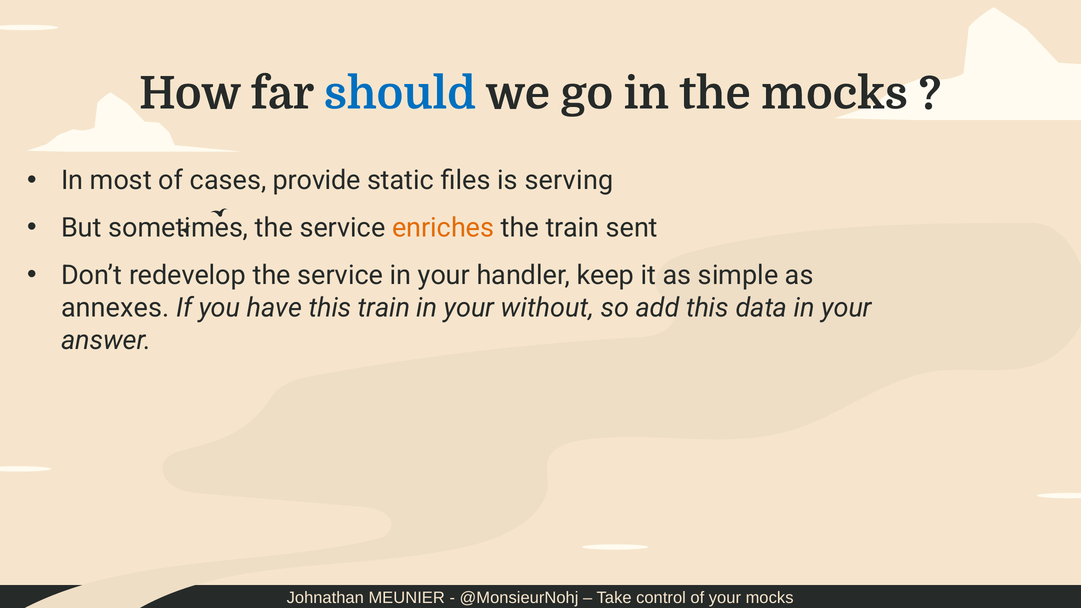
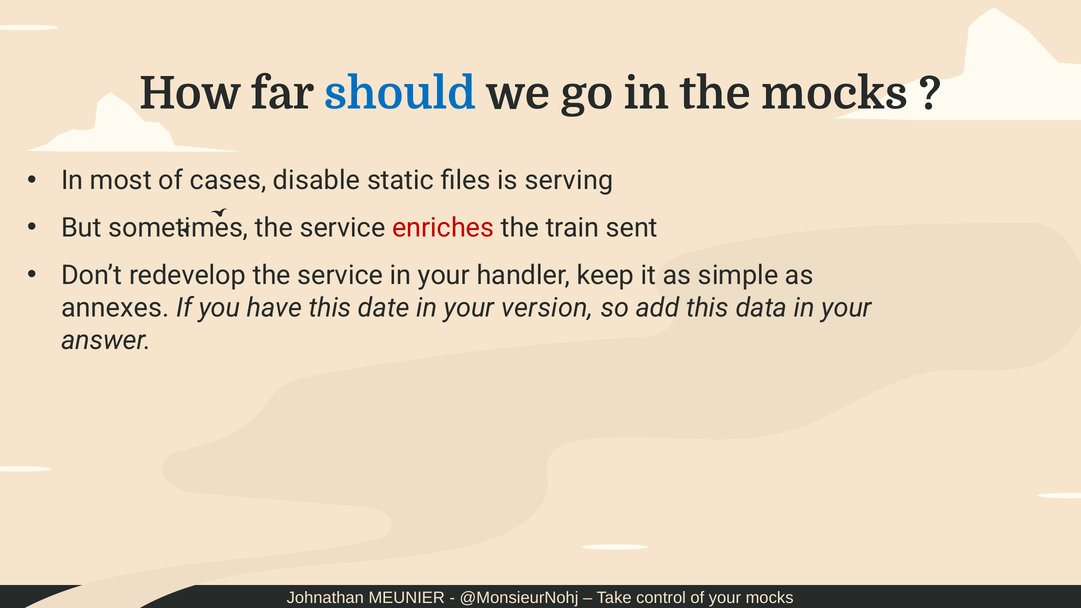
provide: provide -> disable
enriches colour: orange -> red
this train: train -> date
without: without -> version
